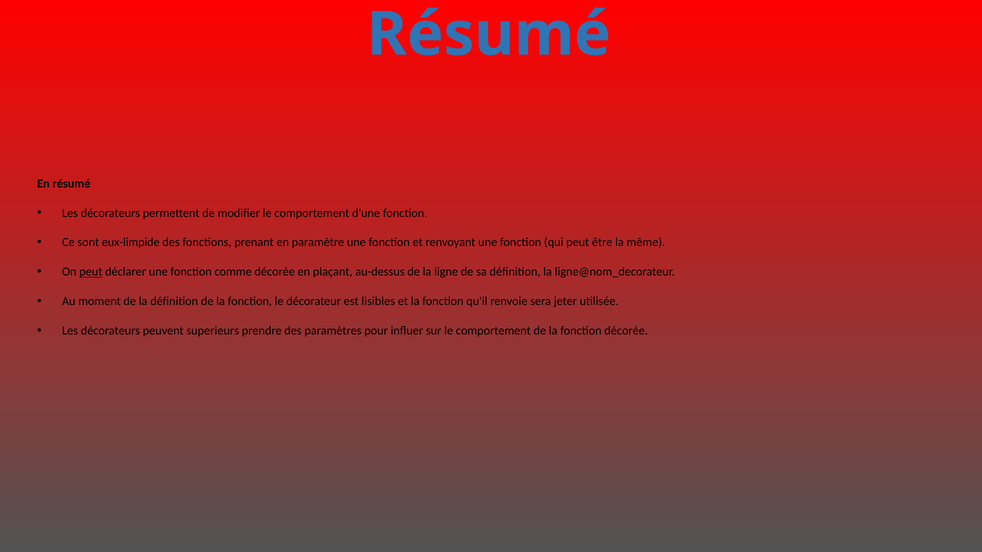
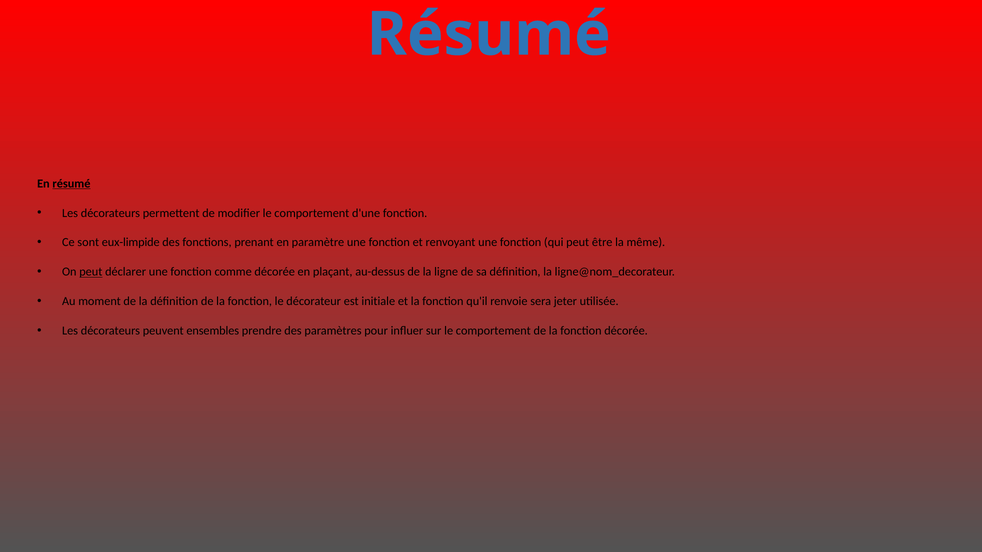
résumé at (71, 184) underline: none -> present
lisibles: lisibles -> initiale
superieurs: superieurs -> ensembles
